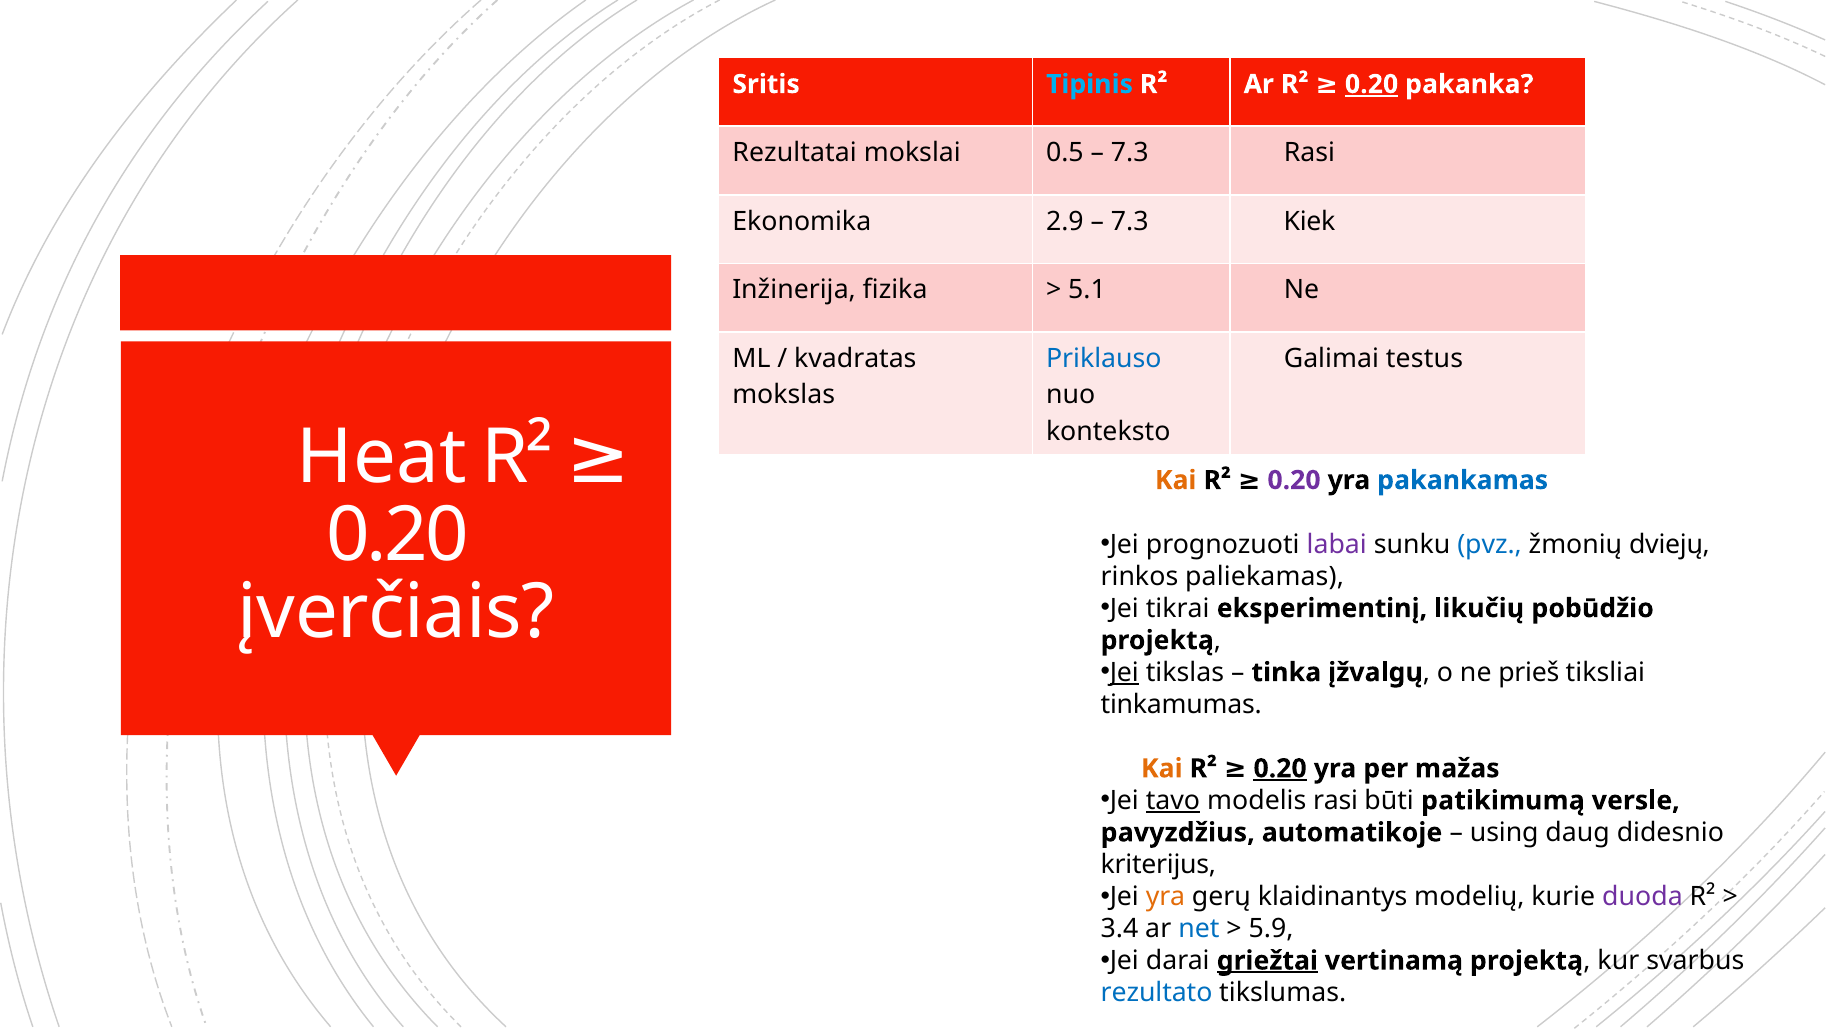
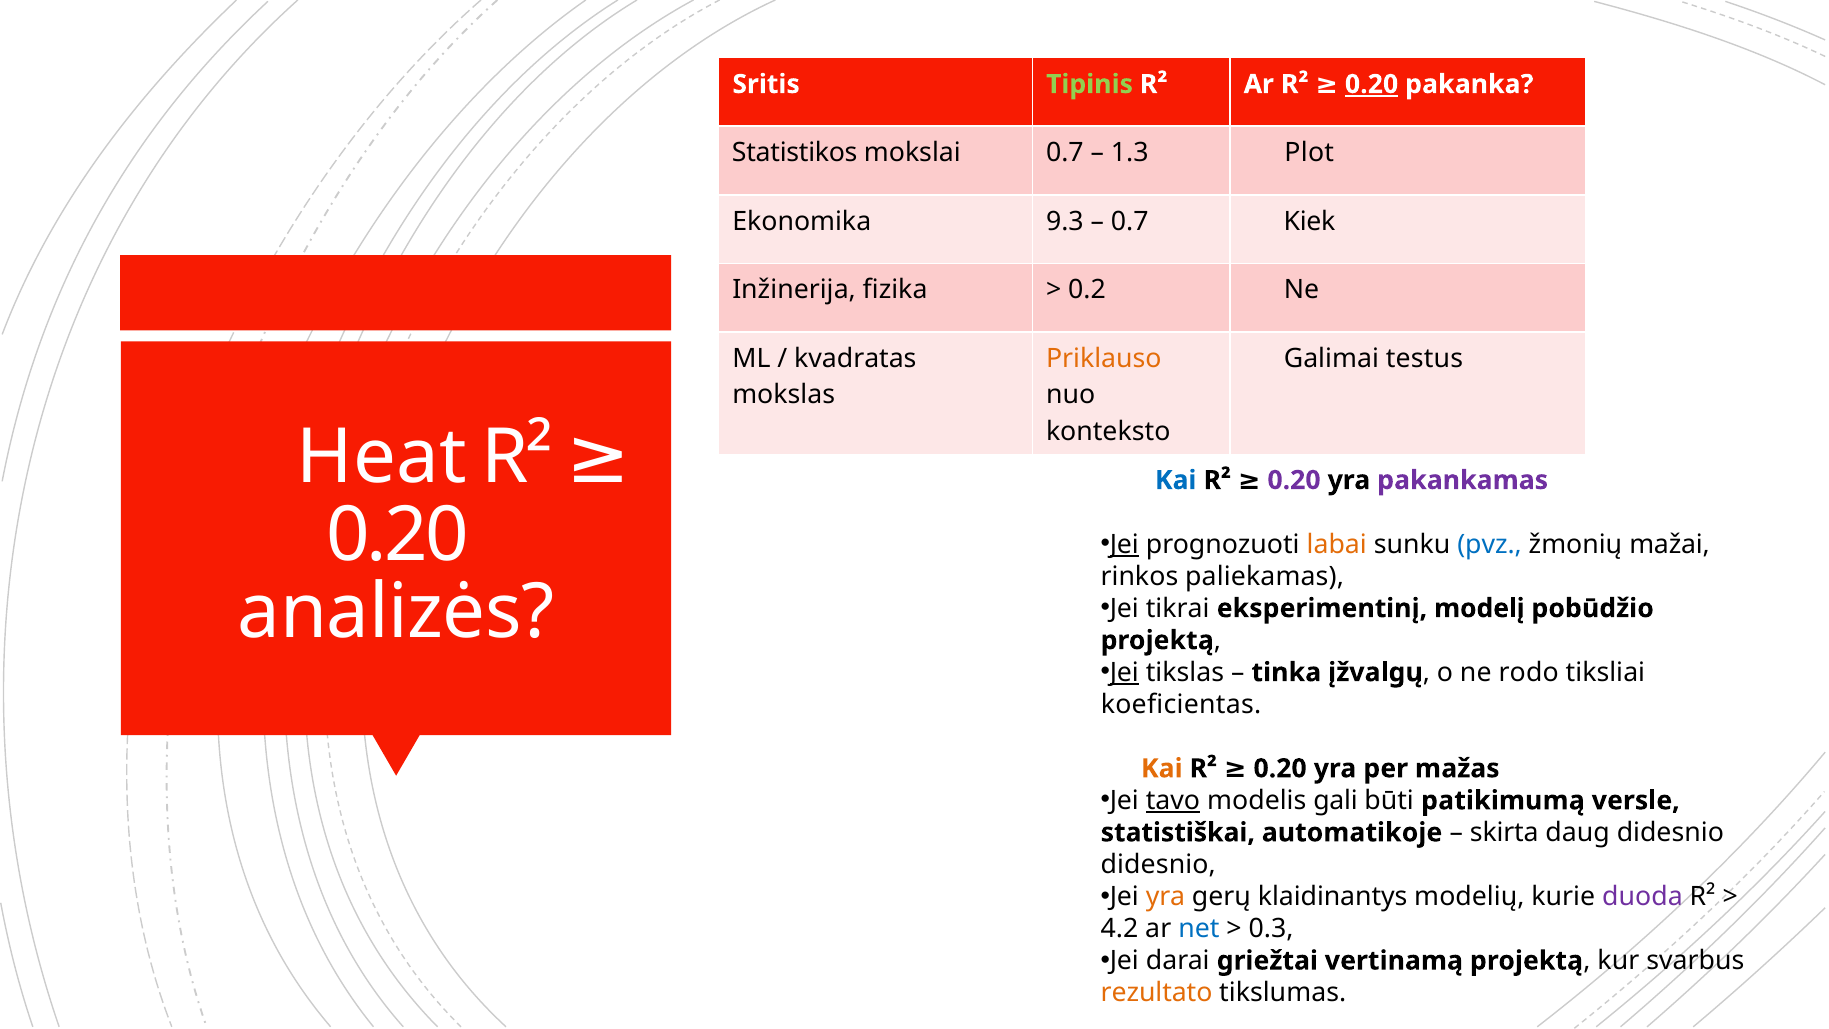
Tipinis colour: light blue -> light green
Rezultatai: Rezultatai -> Statistikos
mokslai 0.5: 0.5 -> 0.7
7.3 at (1130, 153): 7.3 -> 1.3
Rasi at (1309, 153): Rasi -> Plot
2.9: 2.9 -> 9.3
7.3 at (1130, 221): 7.3 -> 0.7
5.1: 5.1 -> 0.2
Priklauso colour: blue -> orange
Kai at (1176, 480) colour: orange -> blue
pakankamas colour: blue -> purple
Jei at (1124, 544) underline: none -> present
labai colour: purple -> orange
dviejų: dviejų -> mažai
įverčiais: įverčiais -> analizės
likučių: likučių -> modelį
prieš: prieš -> rodo
tinkamumas: tinkamumas -> koeficientas
0.20 at (1280, 768) underline: present -> none
modelis rasi: rasi -> gali
pavyzdžius: pavyzdžius -> statistiškai
using: using -> skirta
kriterijus at (1158, 864): kriterijus -> didesnio
3.4: 3.4 -> 4.2
5.9: 5.9 -> 0.3
griežtai underline: present -> none
rezultato colour: blue -> orange
